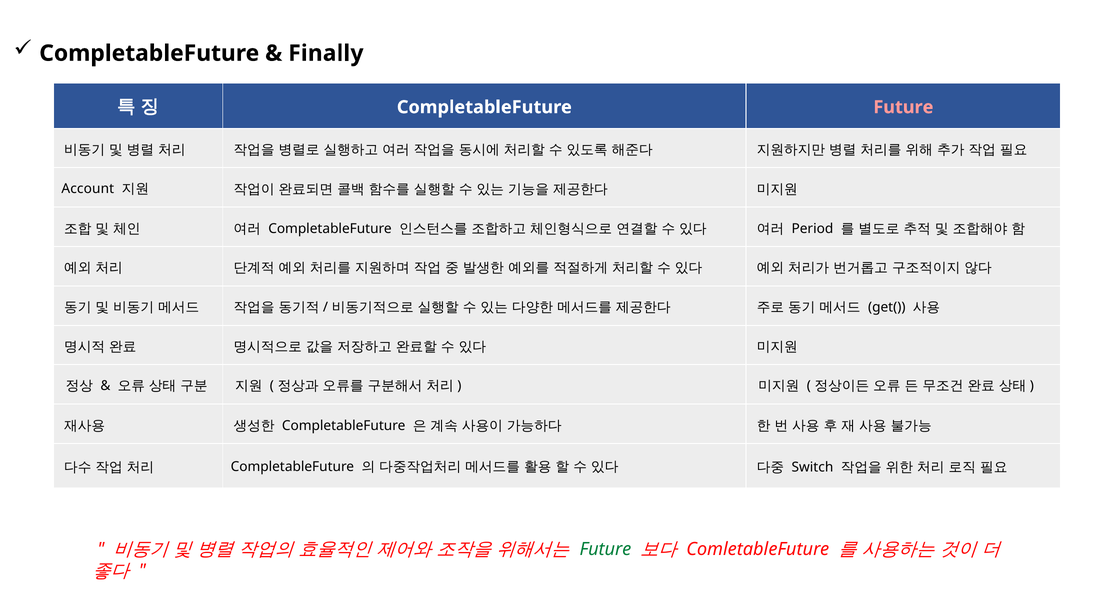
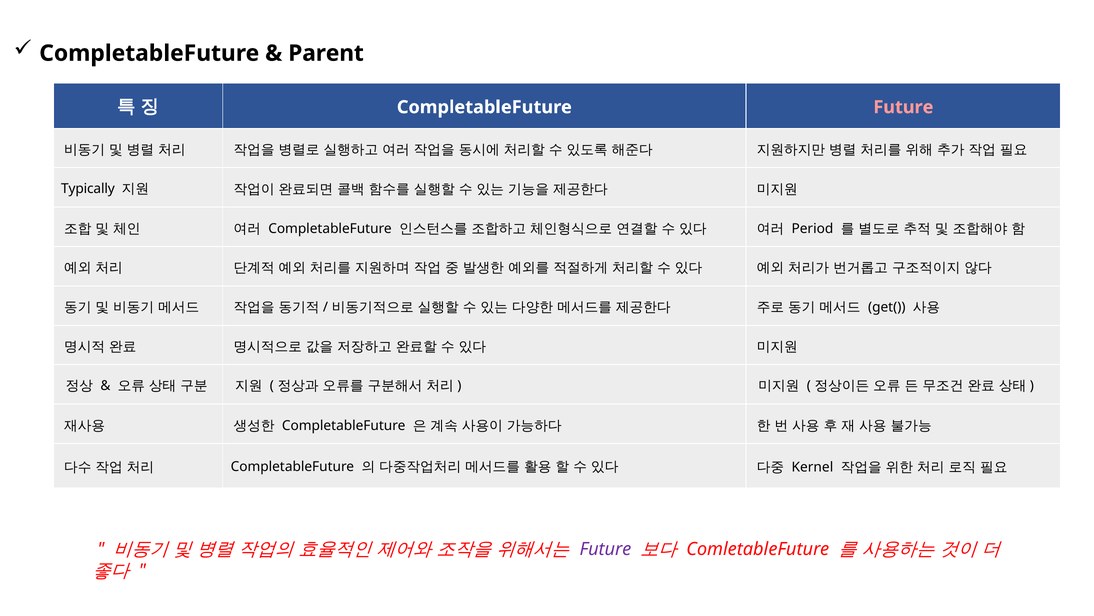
Finally: Finally -> Parent
Account: Account -> Typically
Switch: Switch -> Kernel
Future at (605, 548) colour: green -> purple
